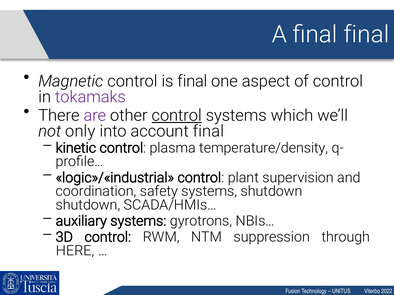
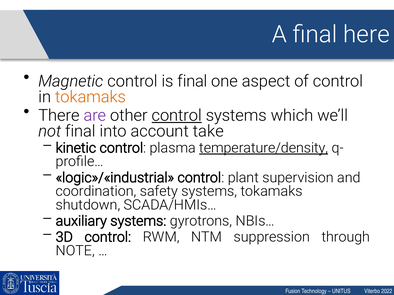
final final: final -> here
tokamaks at (91, 97) colour: purple -> orange
not only: only -> final
account final: final -> take
temperature/density underline: none -> present
systems shutdown: shutdown -> tokamaks
HERE: HERE -> NOTE
